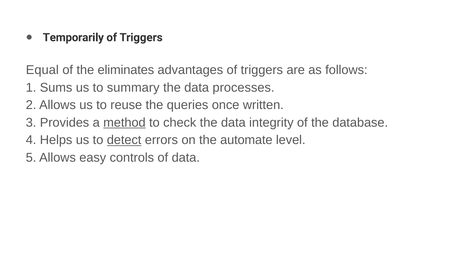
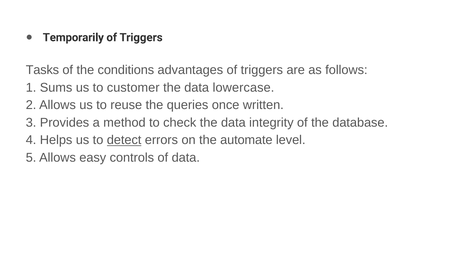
Equal: Equal -> Tasks
eliminates: eliminates -> conditions
summary: summary -> customer
processes: processes -> lowercase
method underline: present -> none
